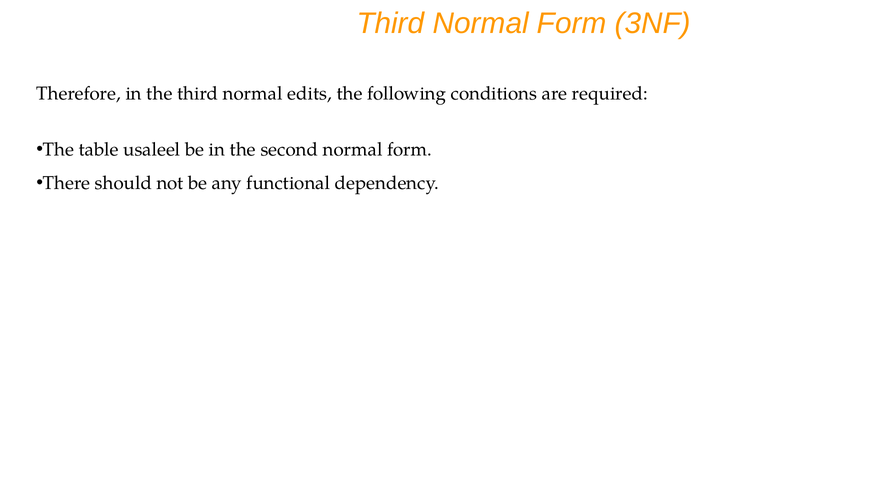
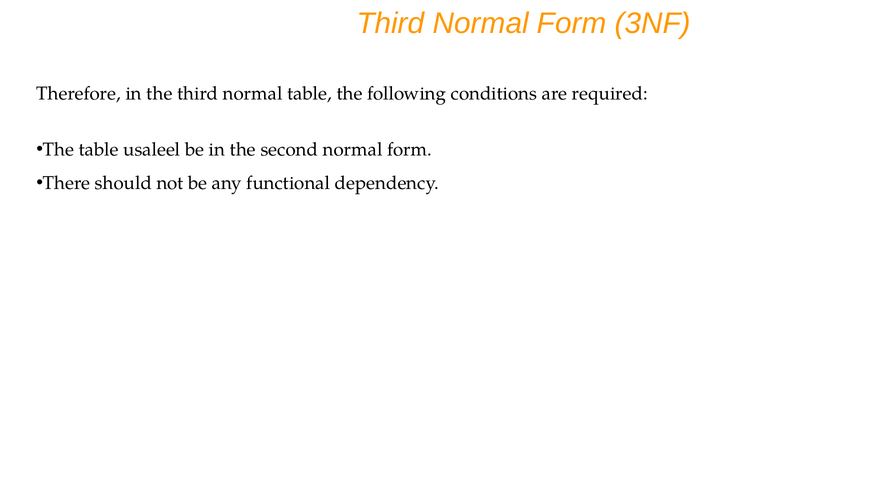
normal edits: edits -> table
